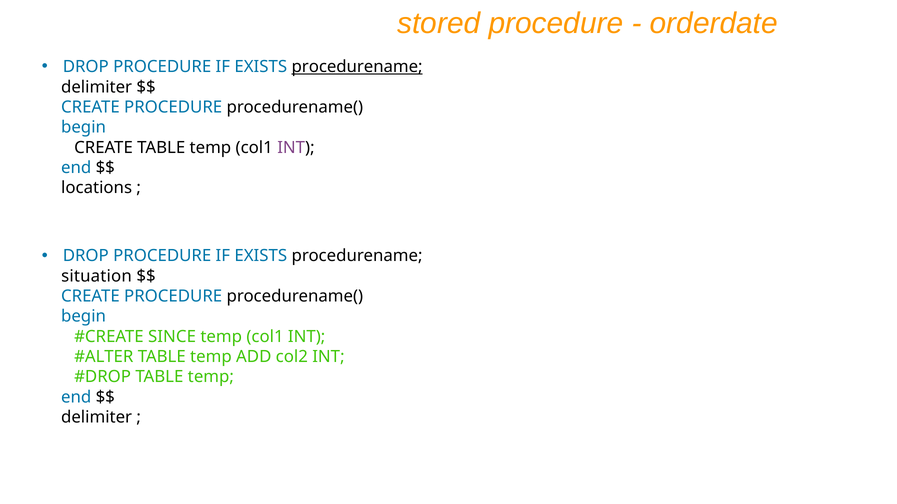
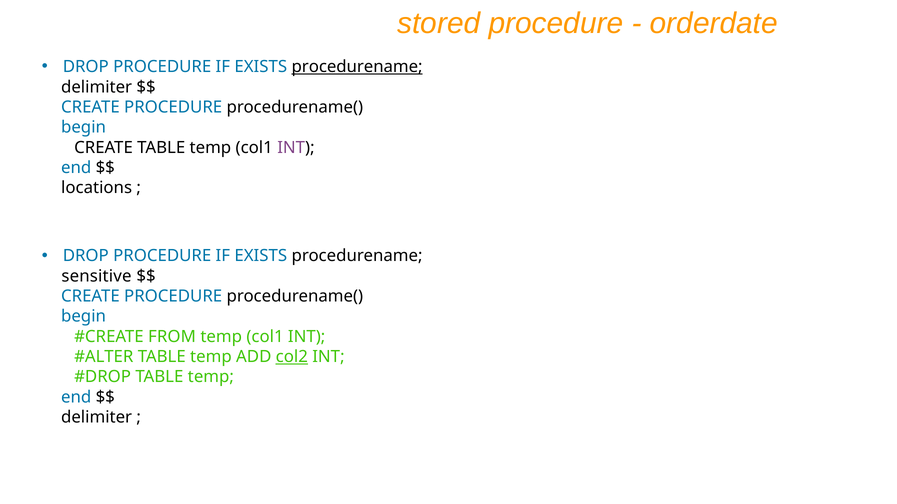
situation: situation -> sensitive
SINCE: SINCE -> FROM
col2 underline: none -> present
